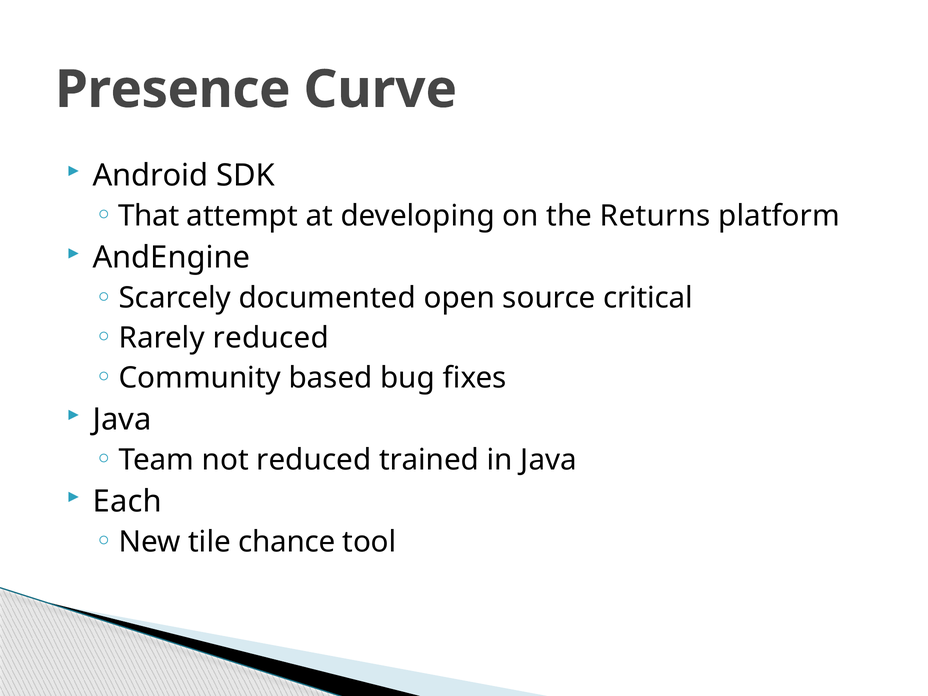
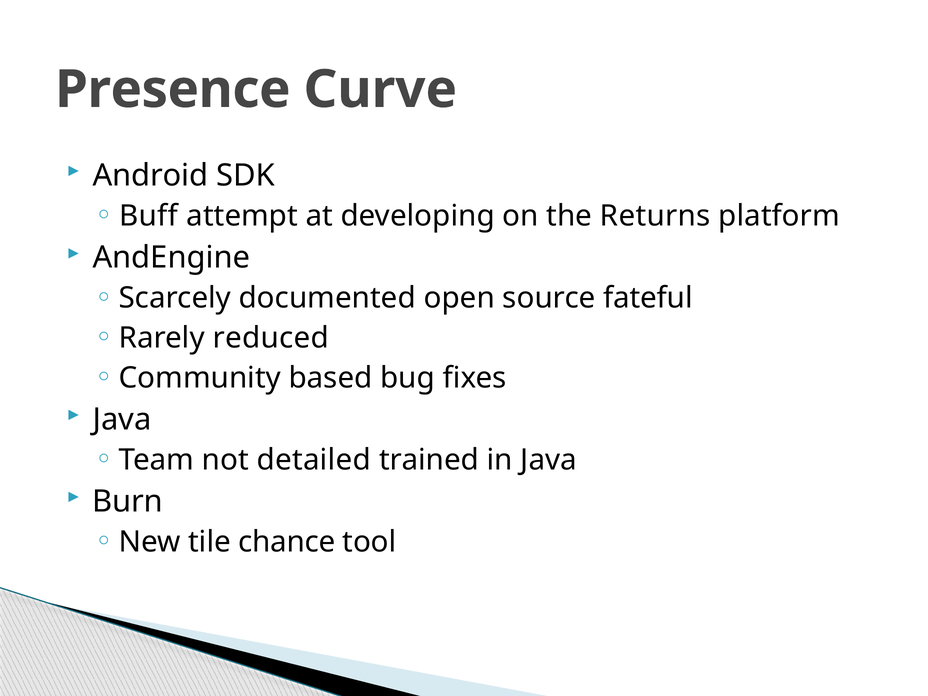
That: That -> Buff
critical: critical -> fateful
not reduced: reduced -> detailed
Each: Each -> Burn
